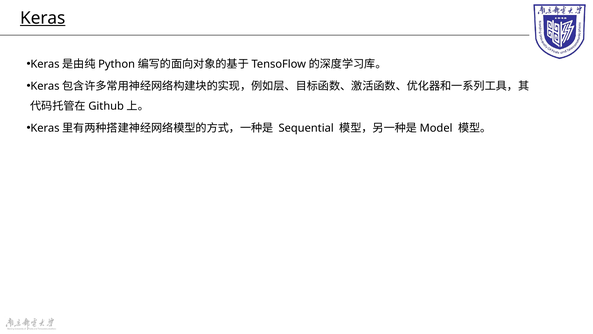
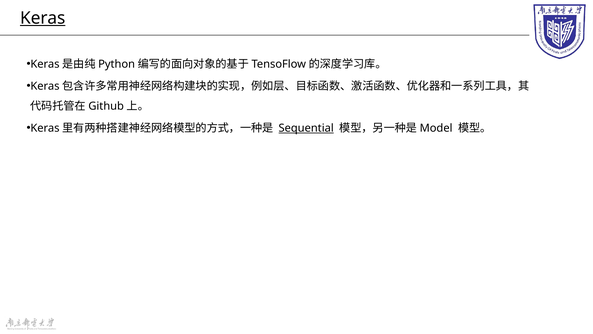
Sequential underline: none -> present
